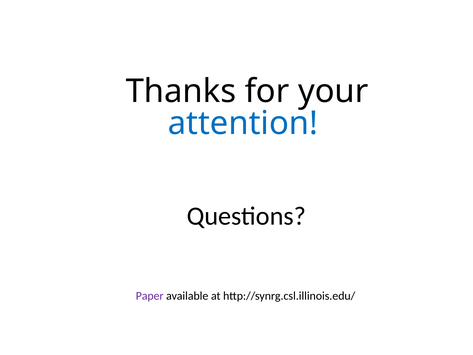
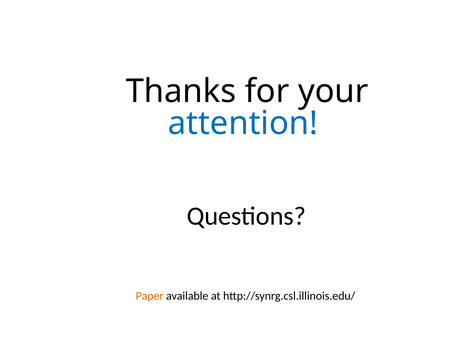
Paper colour: purple -> orange
